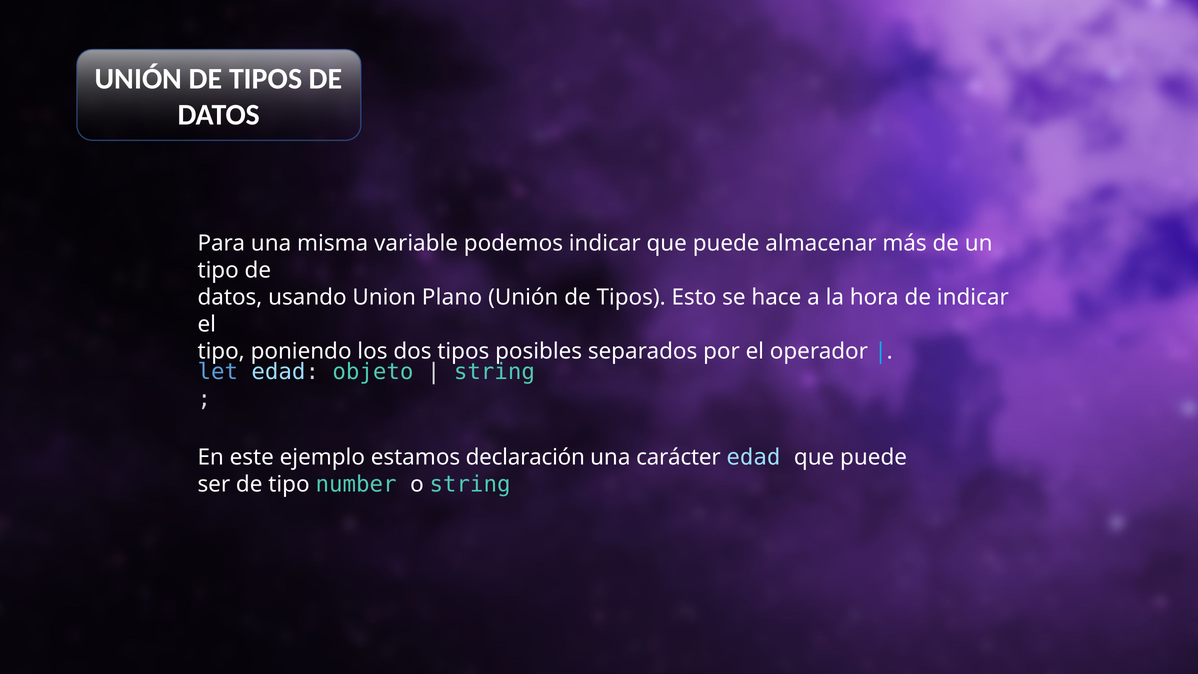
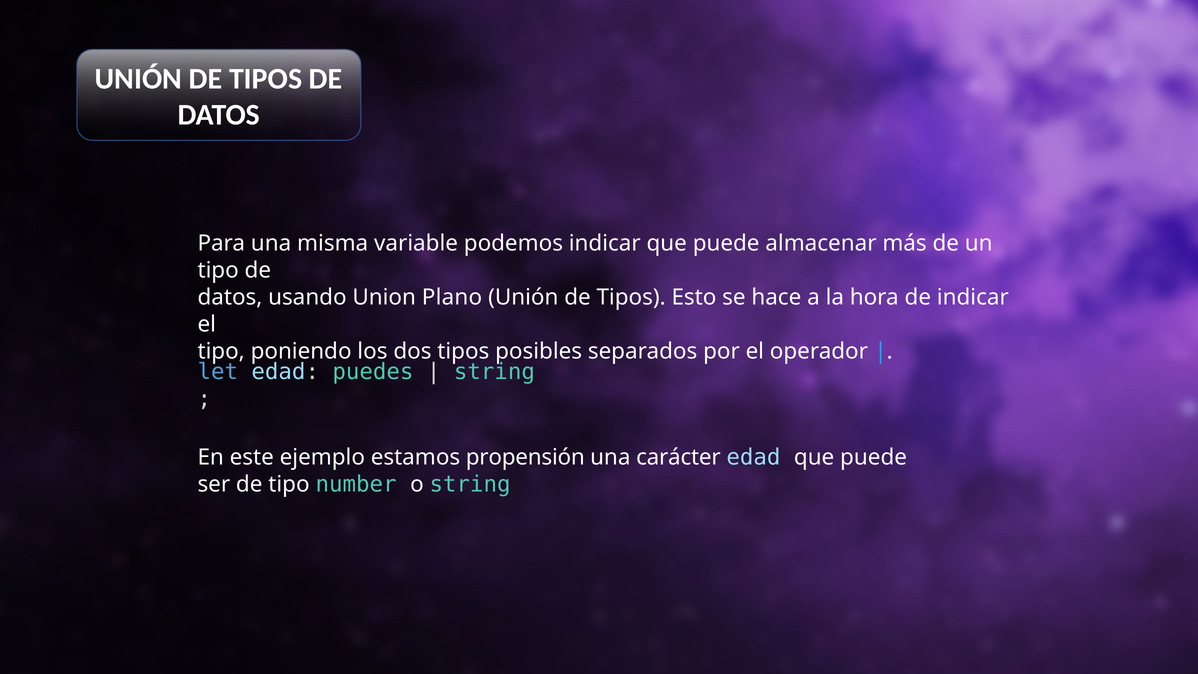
objeto: objeto -> puedes
declaración: declaración -> propensión
